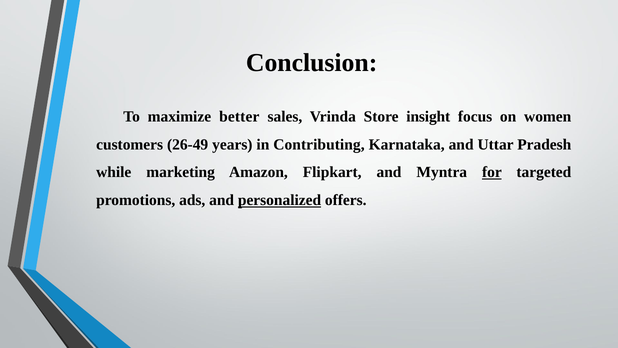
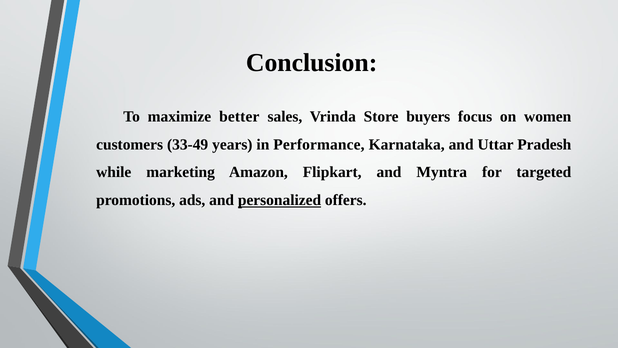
insight: insight -> buyers
26-49: 26-49 -> 33-49
Contributing: Contributing -> Performance
for underline: present -> none
